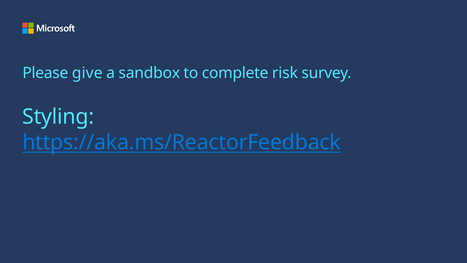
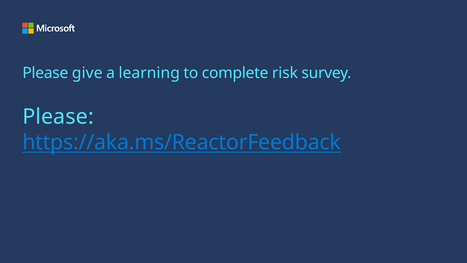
sandbox: sandbox -> learning
Styling at (58, 117): Styling -> Please
